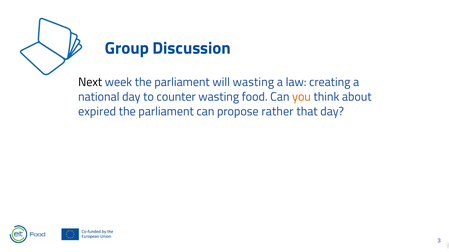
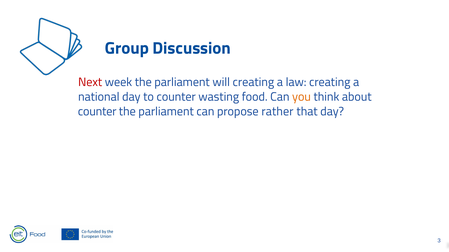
Next colour: black -> red
will wasting: wasting -> creating
expired at (97, 112): expired -> counter
